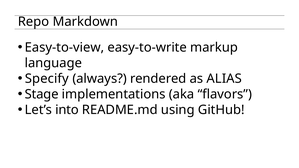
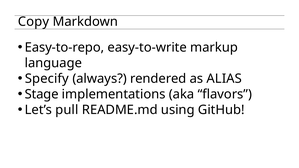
Repo: Repo -> Copy
Easy-to-view: Easy-to-view -> Easy-to-repo
into: into -> pull
